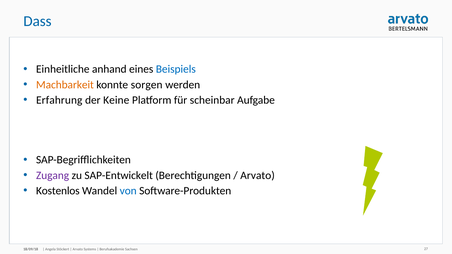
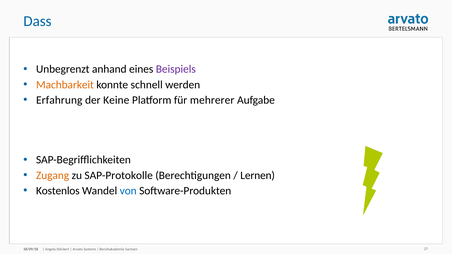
Einheitliche: Einheitliche -> Unbegrenzt
Beispiels colour: blue -> purple
sorgen: sorgen -> schnell
scheinbar: scheinbar -> mehrerer
Zugang colour: purple -> orange
SAP-Entwickelt: SAP-Entwickelt -> SAP-Protokolle
Arvato at (258, 176): Arvato -> Lernen
